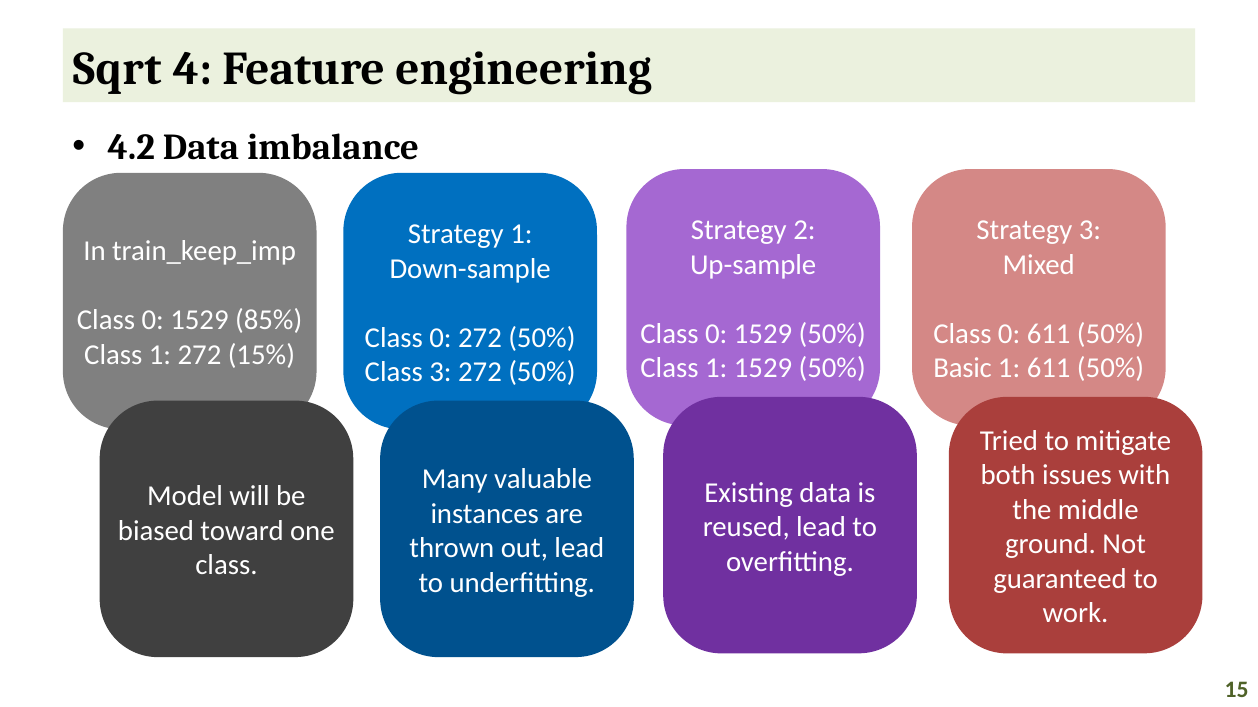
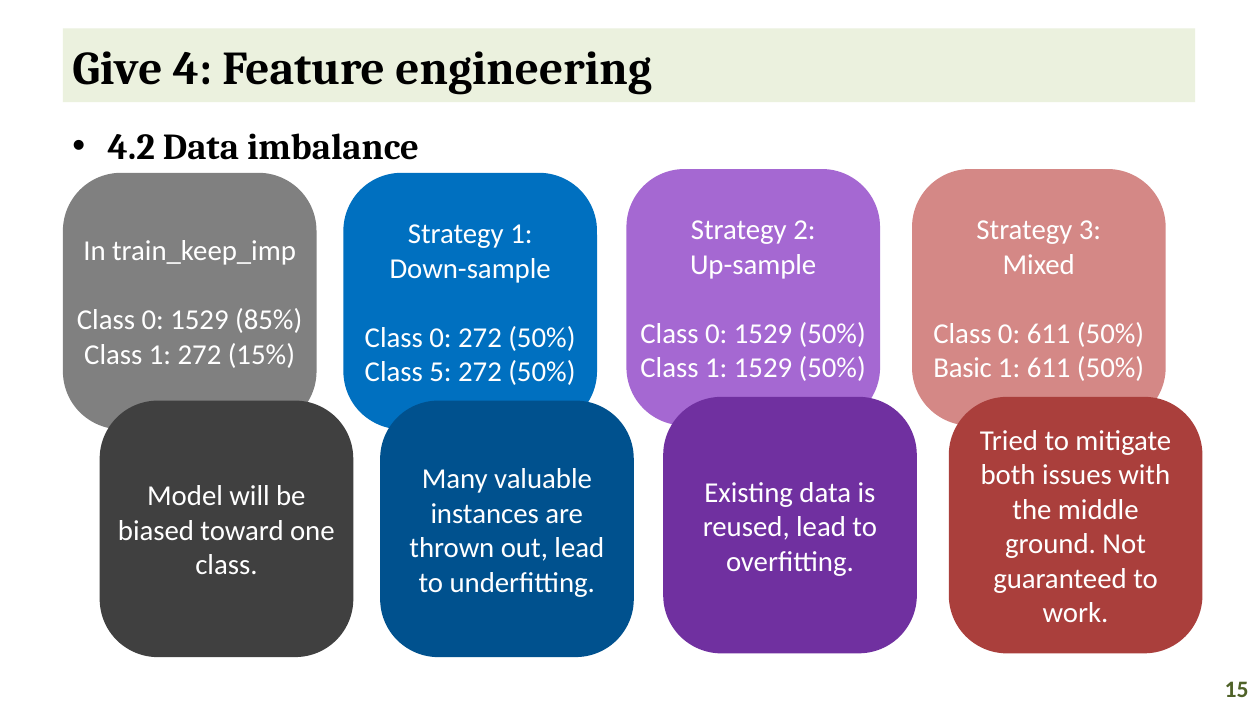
Sqrt: Sqrt -> Give
Class 3: 3 -> 5
